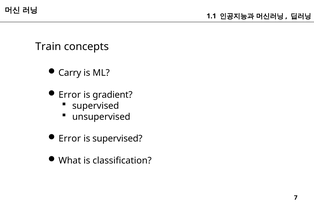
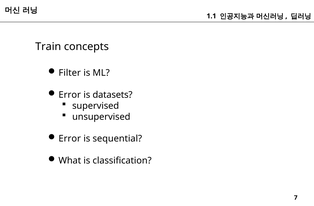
Carry: Carry -> Filter
gradient: gradient -> datasets
is supervised: supervised -> sequential
